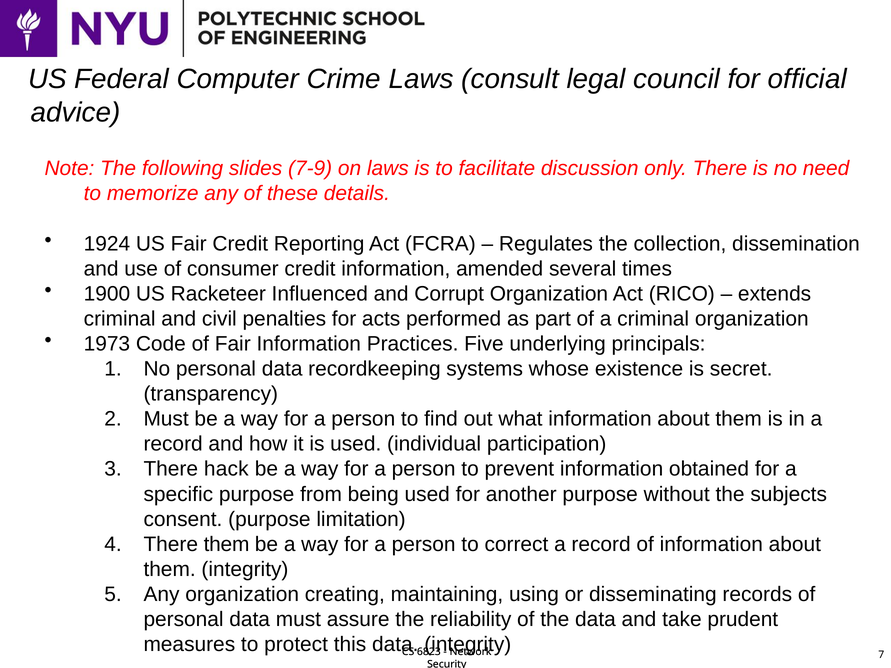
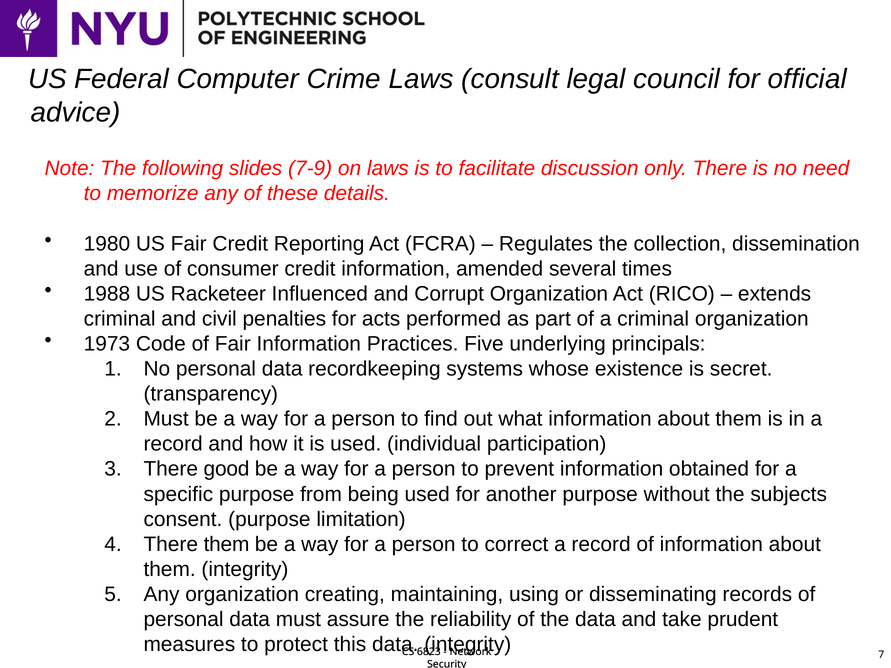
1924: 1924 -> 1980
1900: 1900 -> 1988
hack: hack -> good
